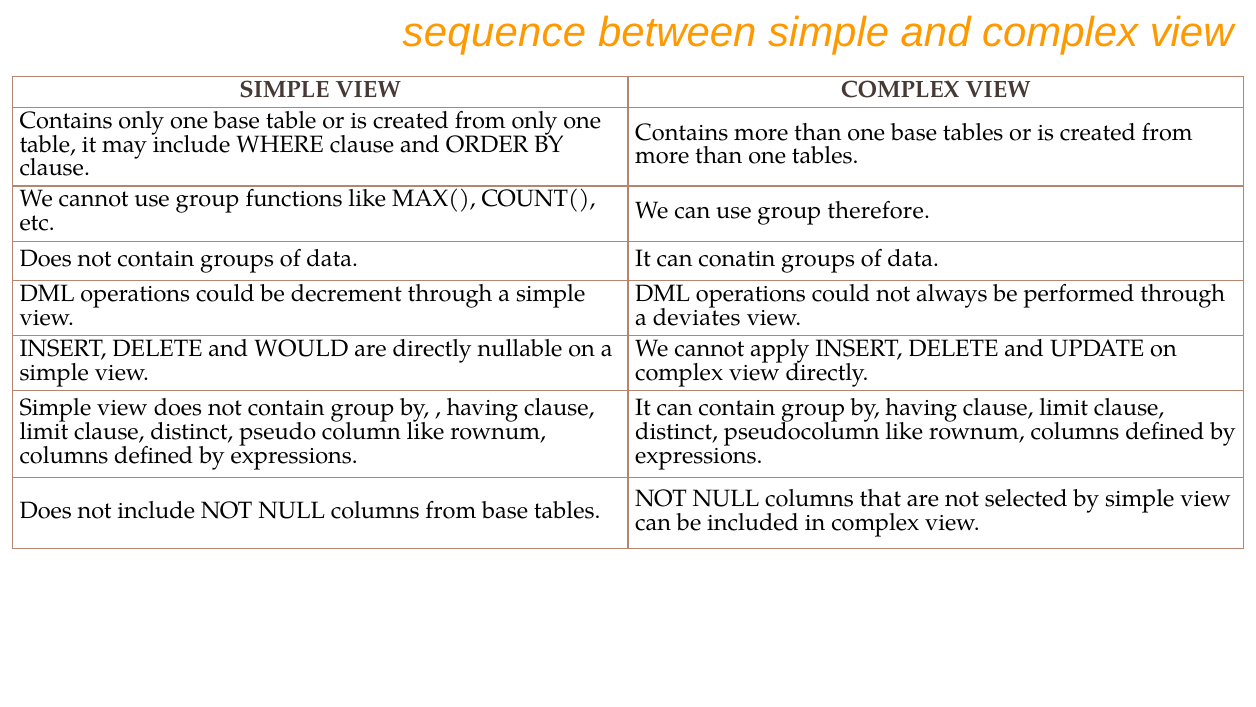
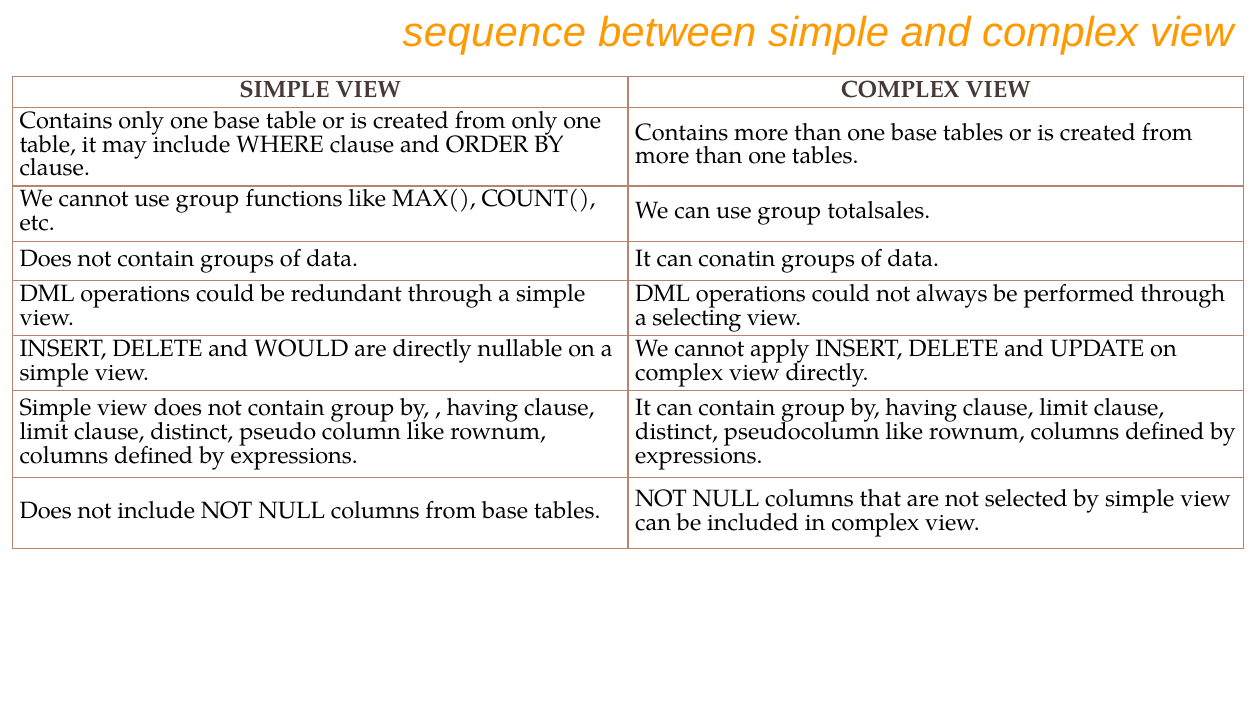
therefore: therefore -> totalsales
decrement: decrement -> redundant
deviates: deviates -> selecting
